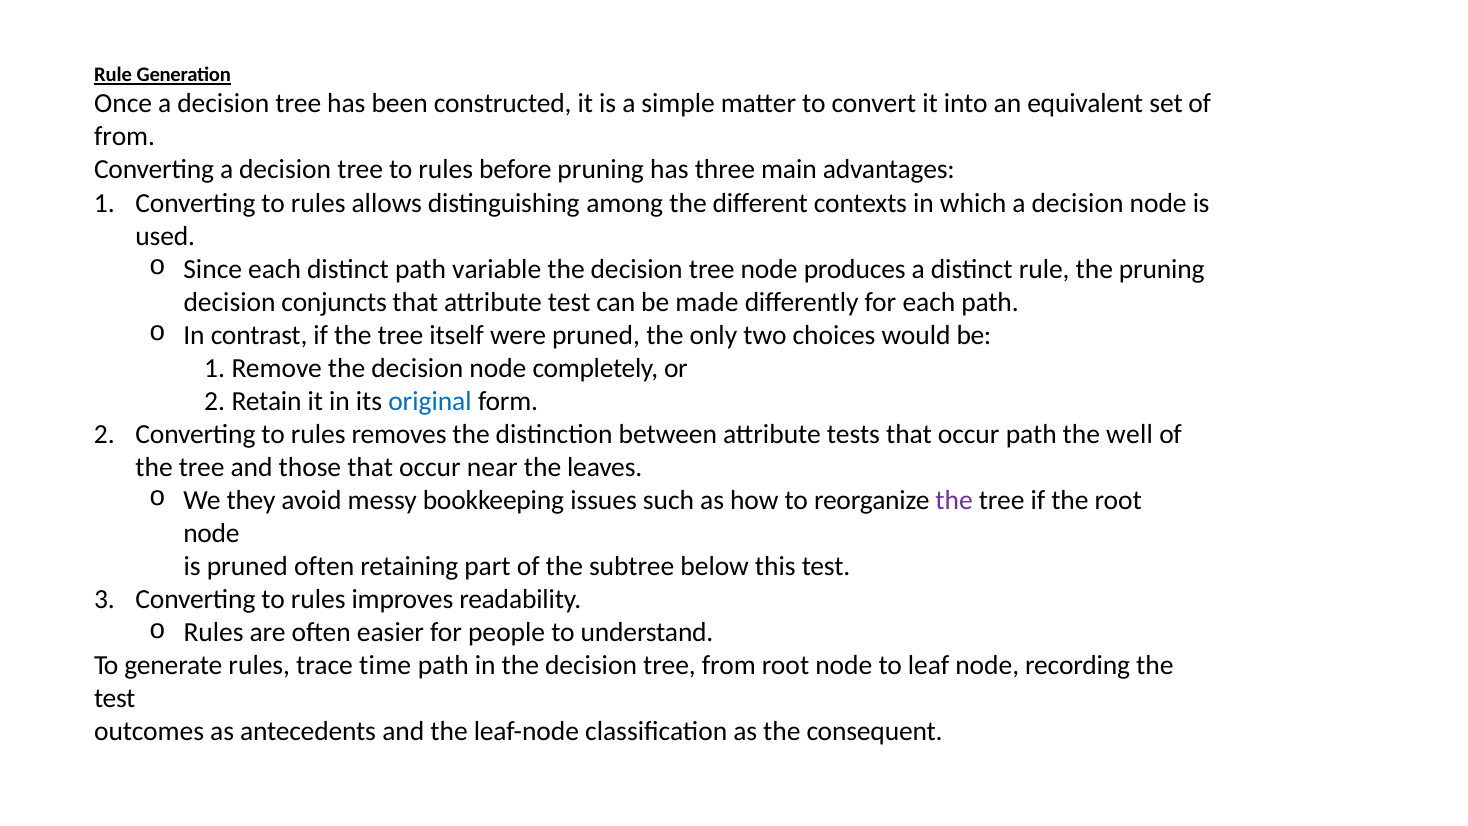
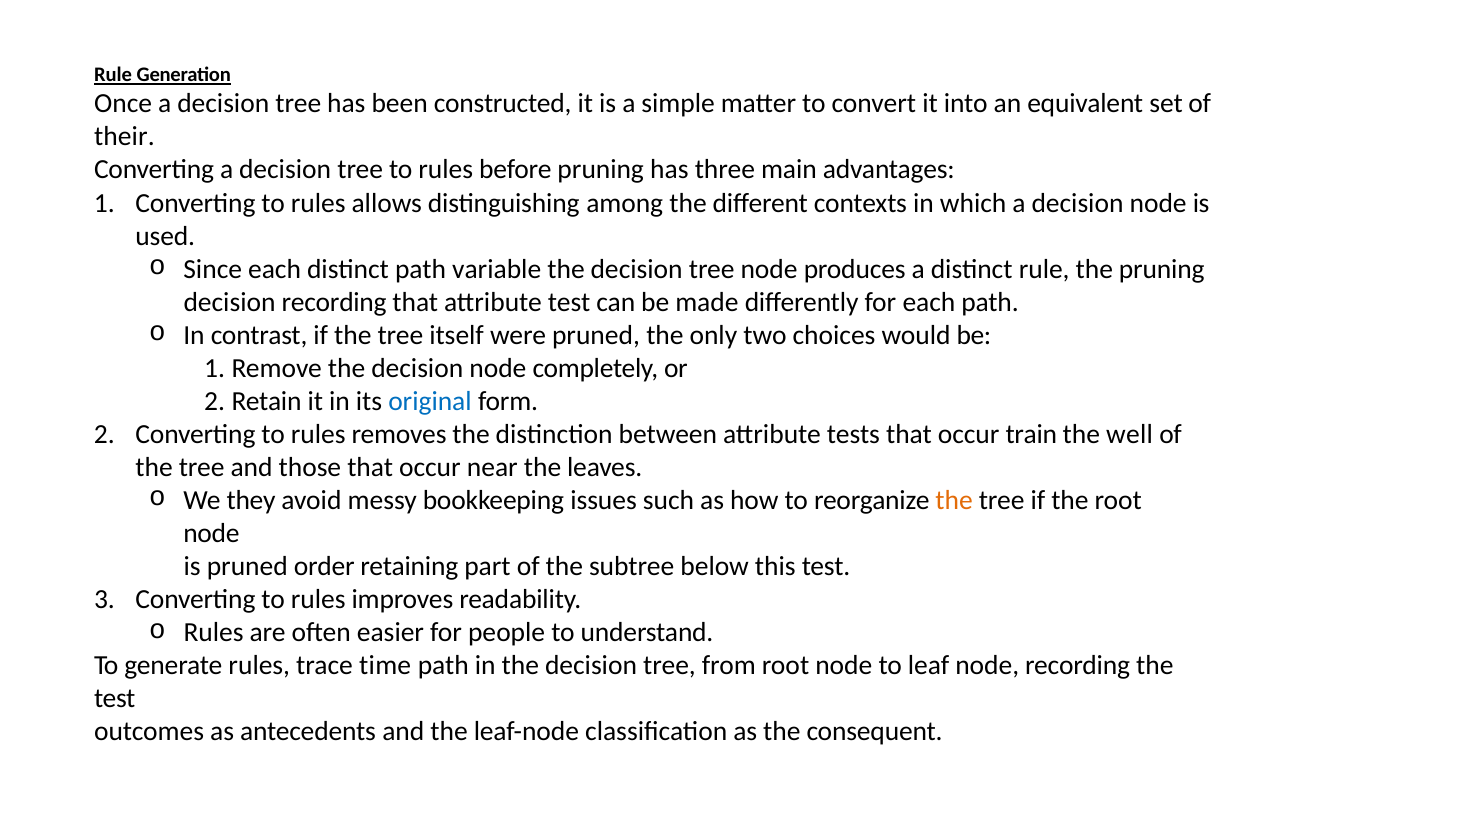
from at (125, 137): from -> their
decision conjuncts: conjuncts -> recording
occur path: path -> train
the at (954, 500) colour: purple -> orange
pruned often: often -> order
